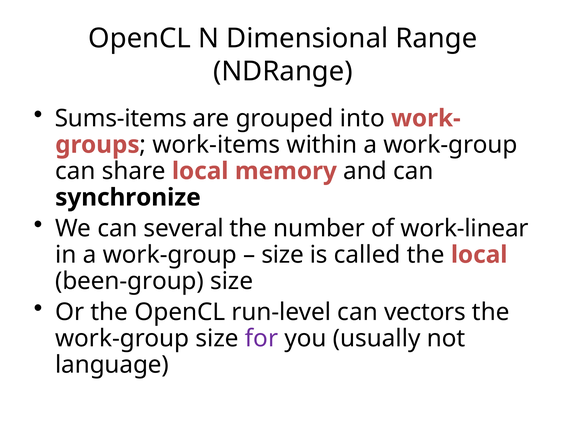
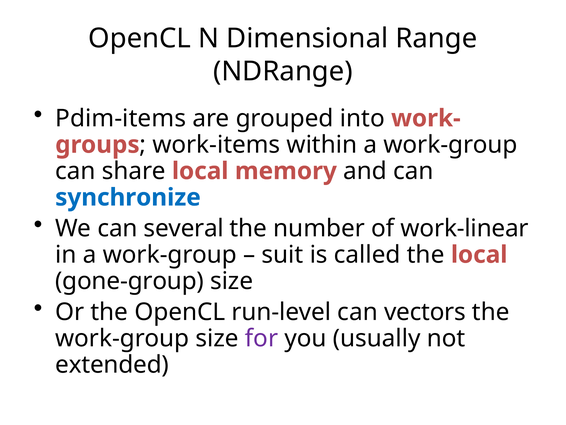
Sums-items: Sums-items -> Pdim-items
synchronize colour: black -> blue
size at (283, 254): size -> suit
been-group: been-group -> gone-group
language: language -> extended
